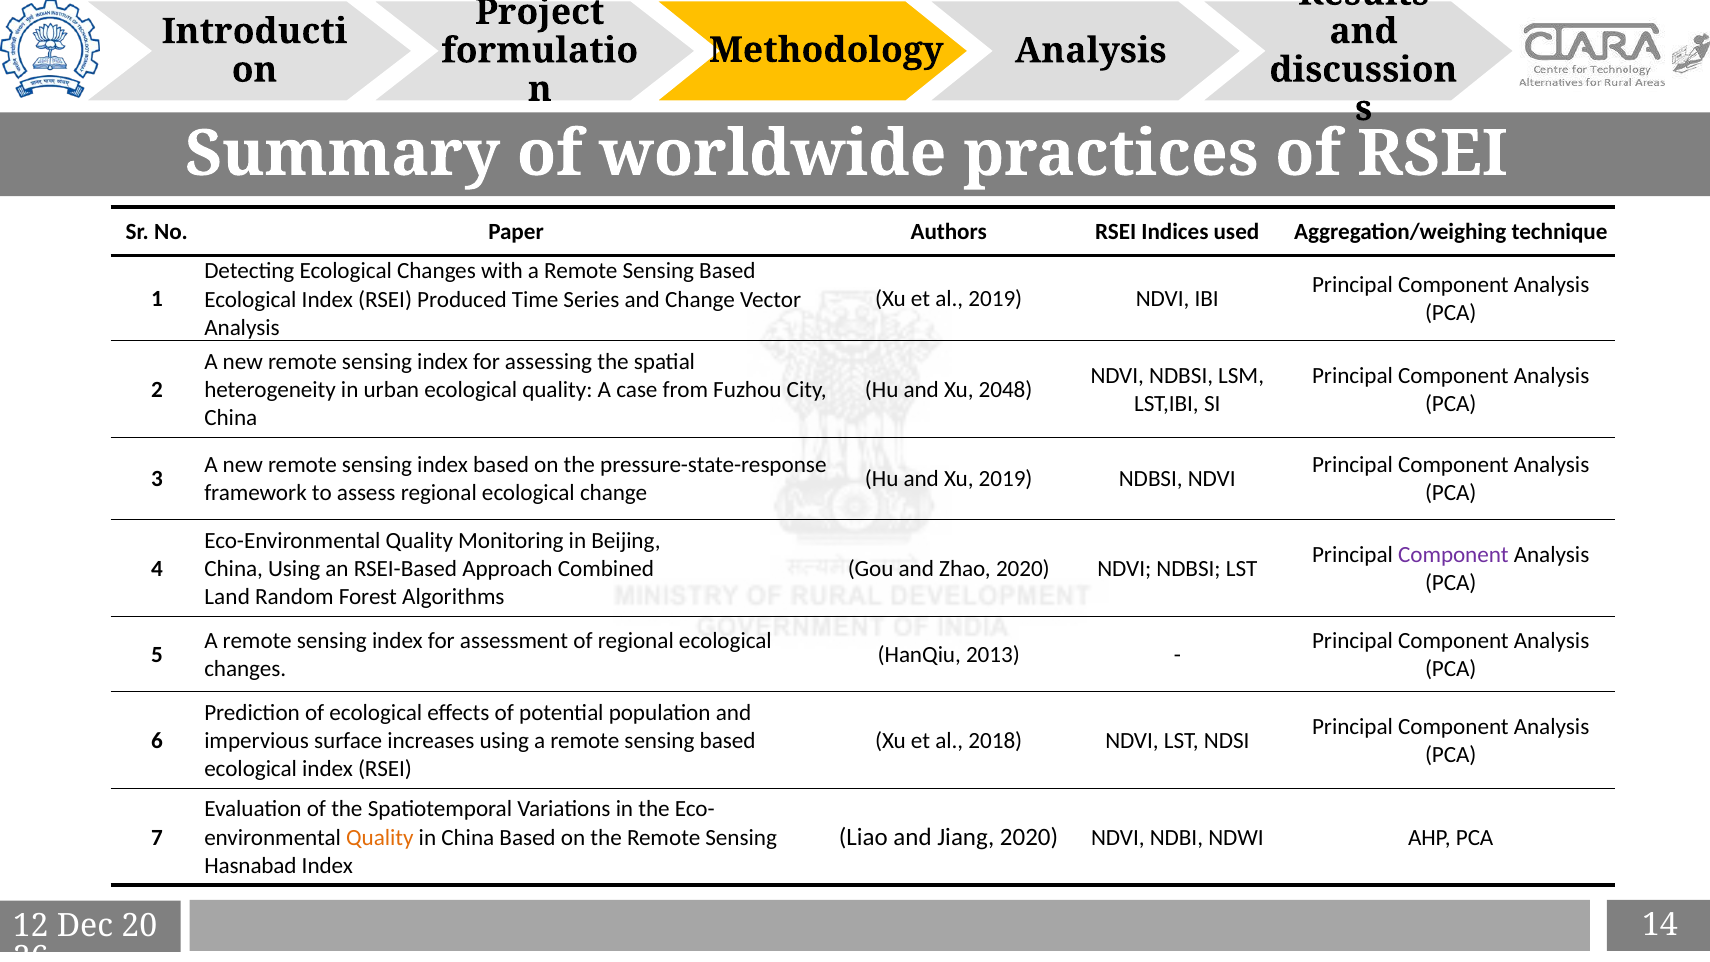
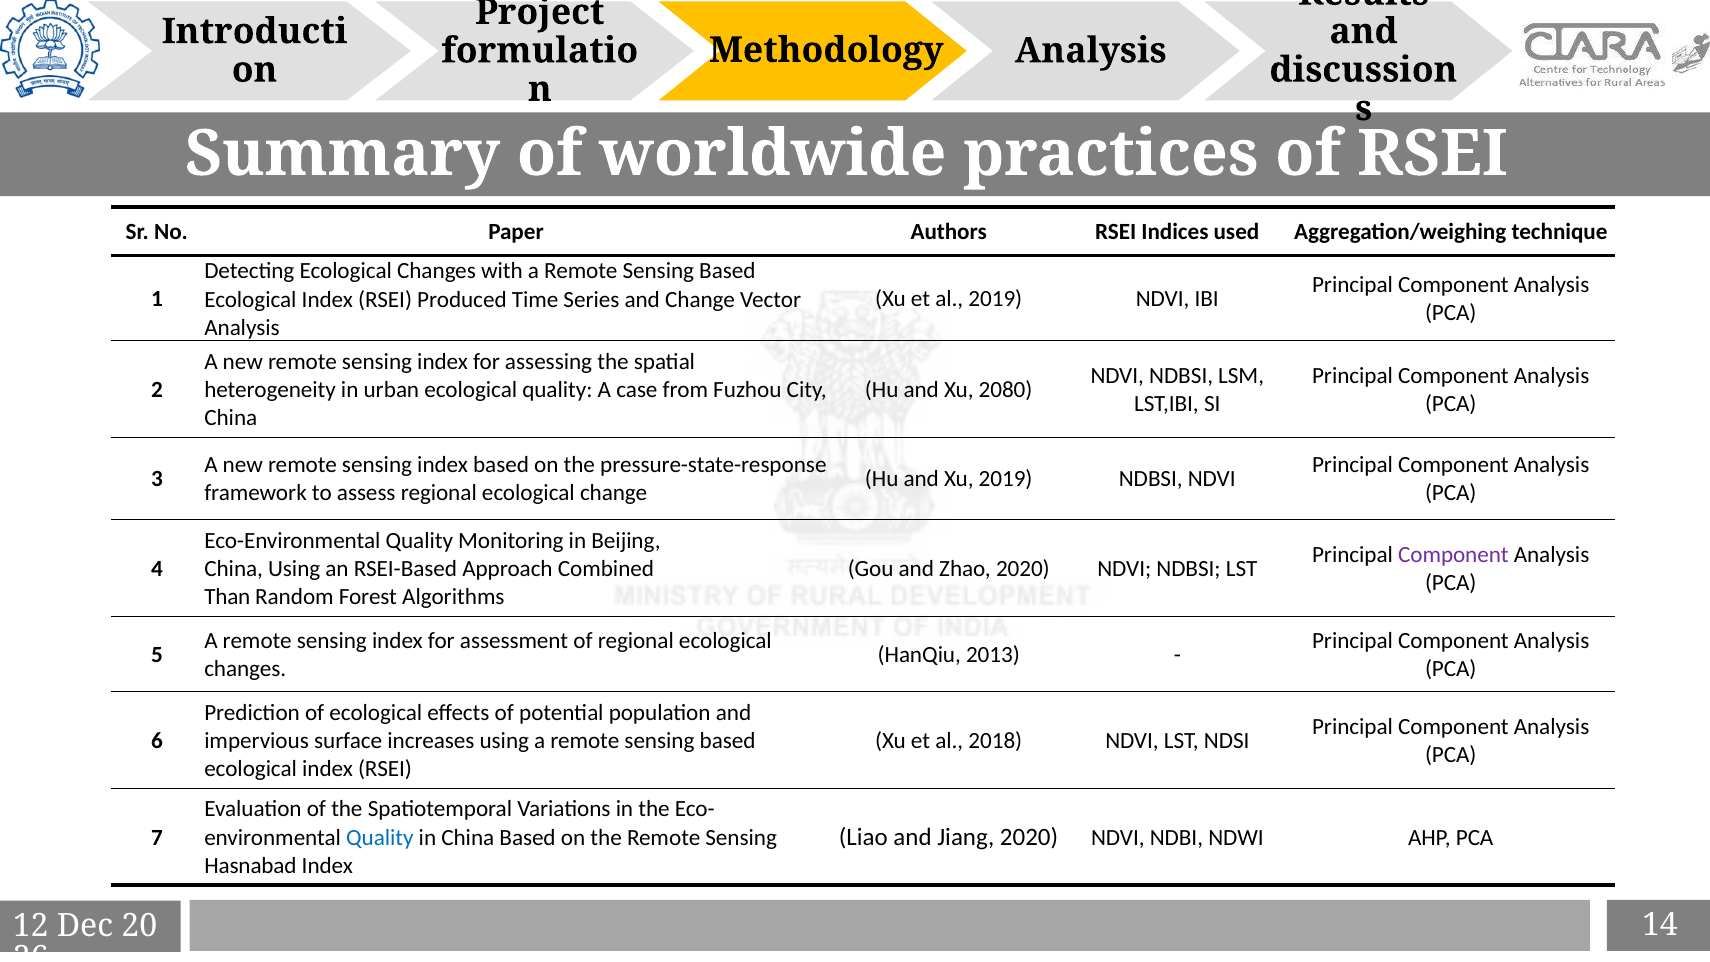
2048: 2048 -> 2080
Land: Land -> Than
Quality at (380, 837) colour: orange -> blue
